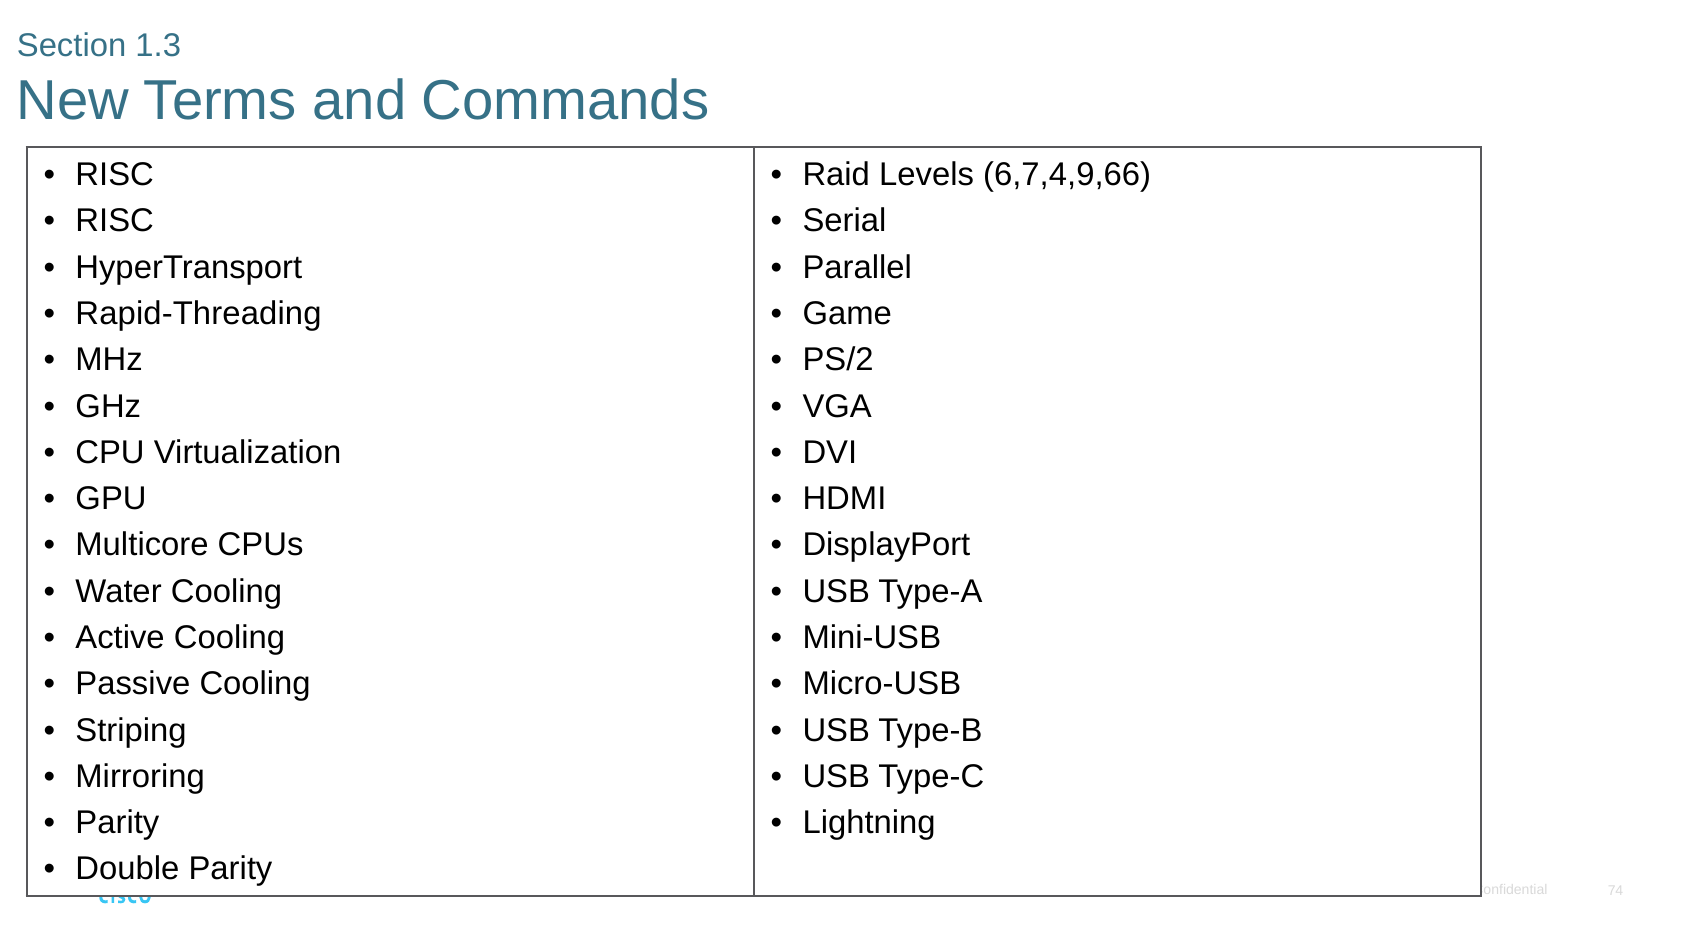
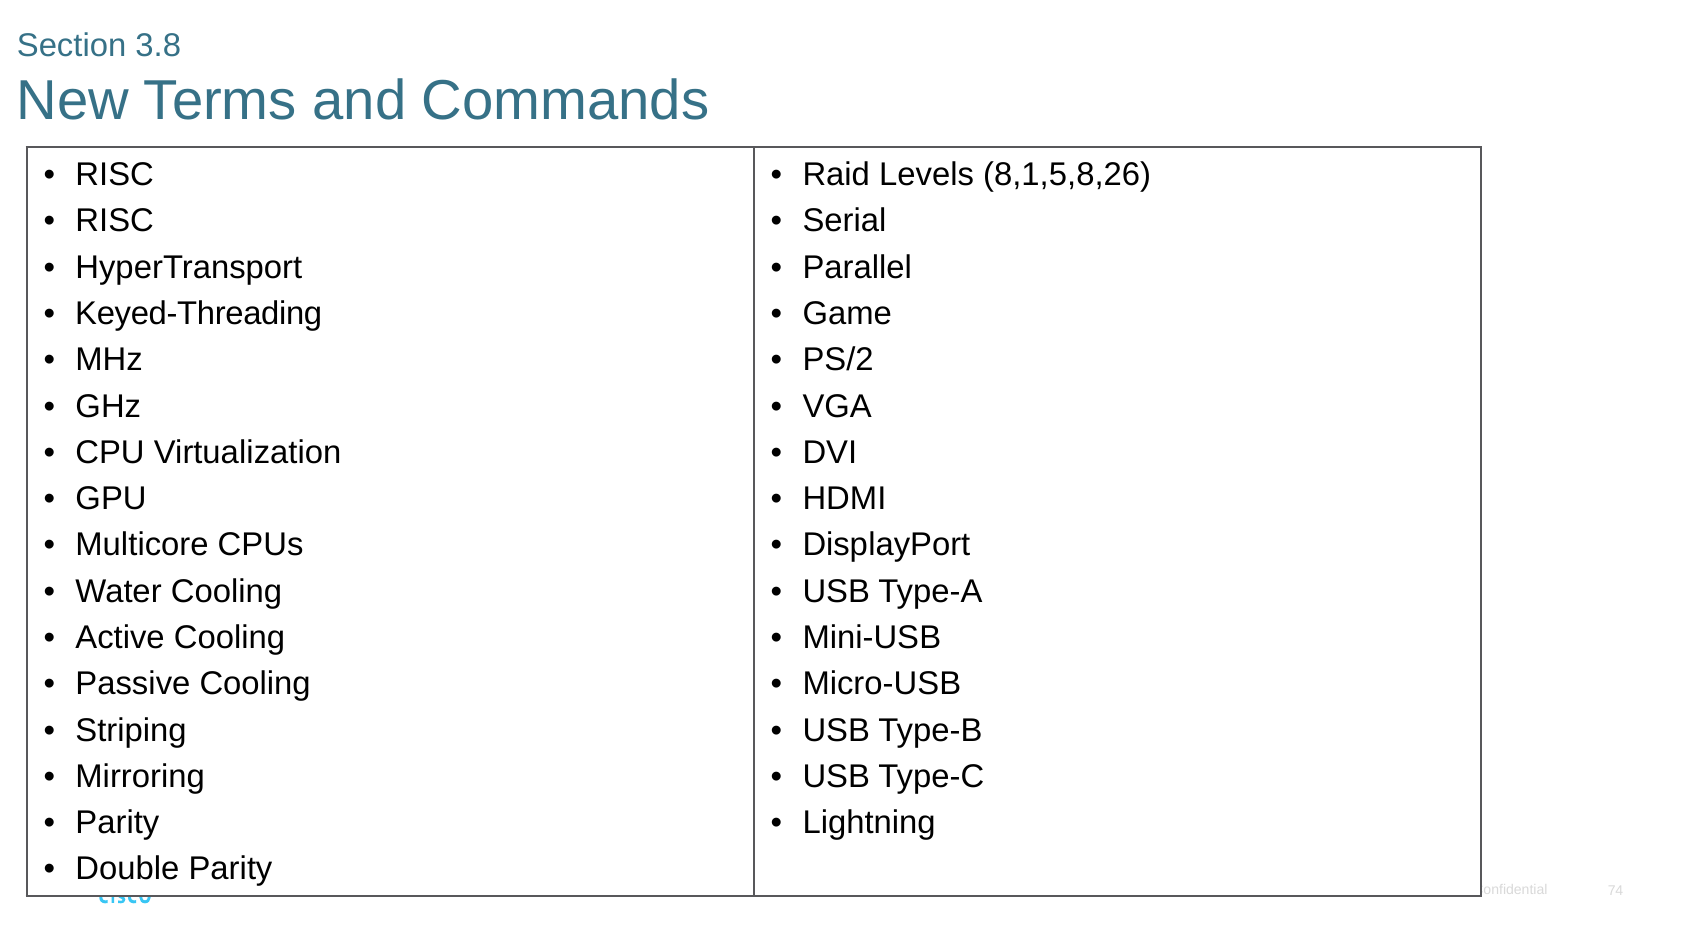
1.3: 1.3 -> 3.8
6,7,4,9,66: 6,7,4,9,66 -> 8,1,5,8,26
Rapid-Threading: Rapid-Threading -> Keyed-Threading
